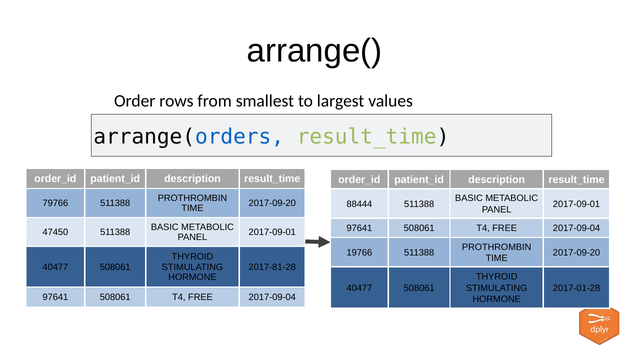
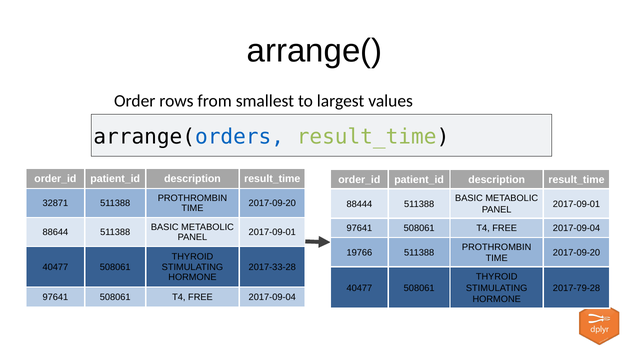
79766: 79766 -> 32871
47450: 47450 -> 88644
2017-81-28: 2017-81-28 -> 2017-33-28
2017-01-28: 2017-01-28 -> 2017-79-28
